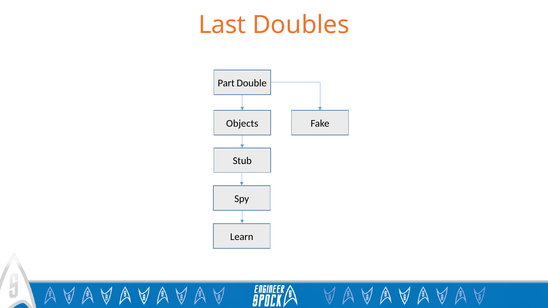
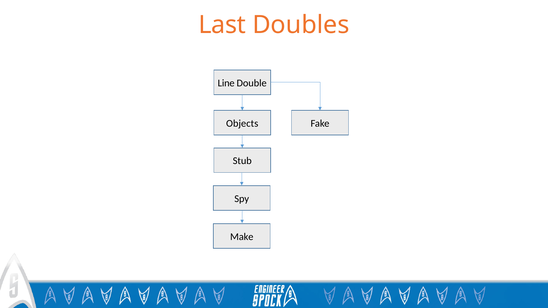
Part: Part -> Line
Learn: Learn -> Make
